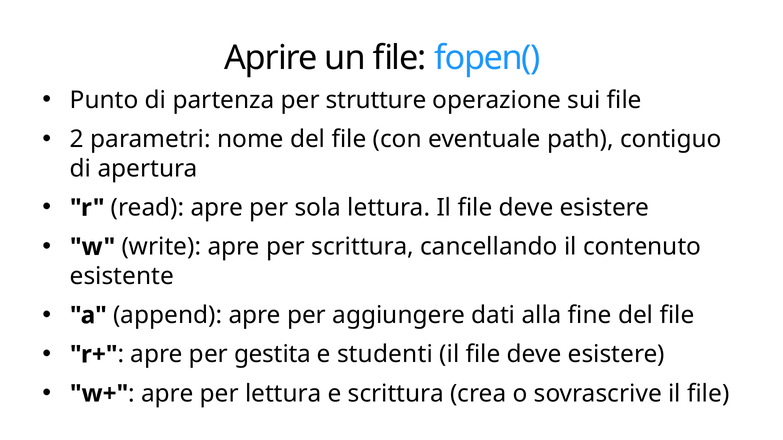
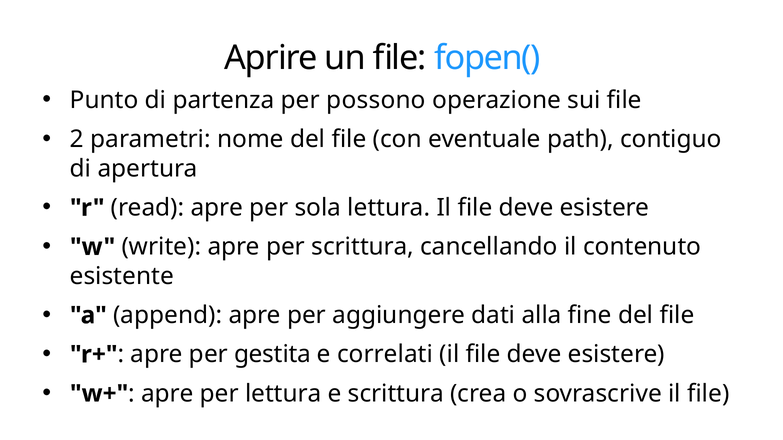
strutture: strutture -> possono
studenti: studenti -> correlati
